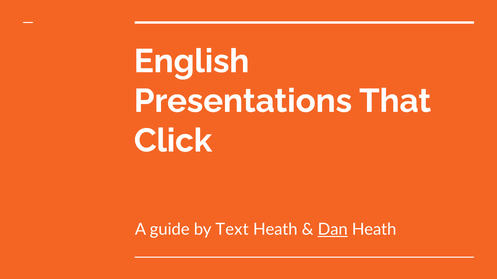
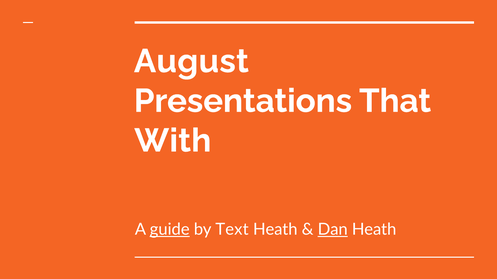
English: English -> August
Click: Click -> With
guide underline: none -> present
